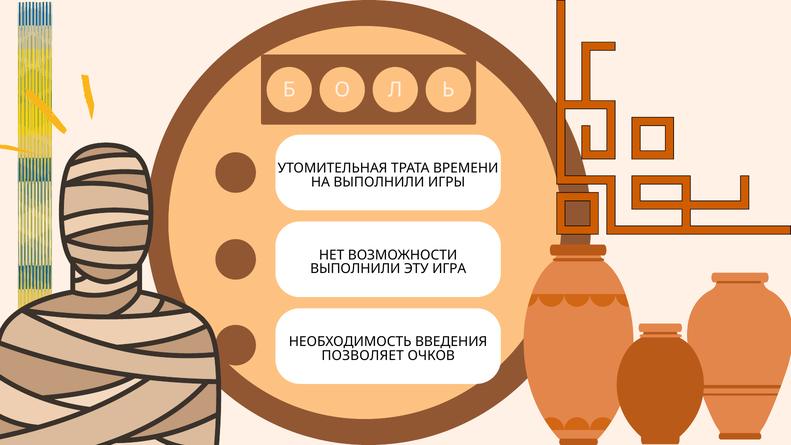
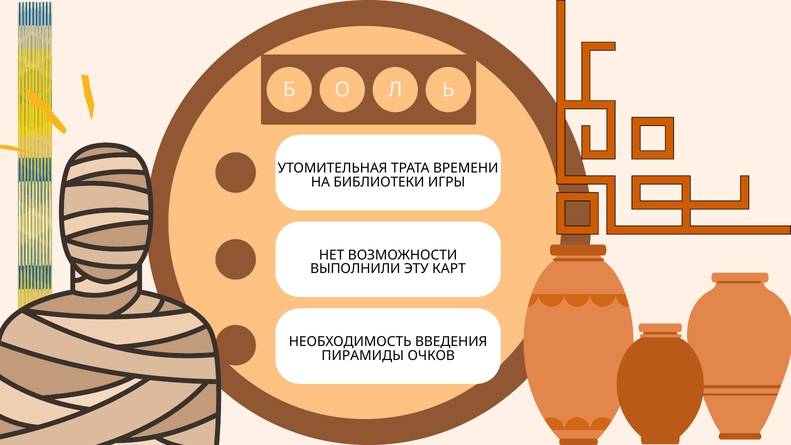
НА ВЫПОЛНИЛИ: ВЫПОЛНИЛИ -> БИБЛИОТЕКИ
ИГРА: ИГРА -> КАРТ
ПОЗВОЛЯЕТ: ПОЗВОЛЯЕТ -> ПИРАМИДЫ
